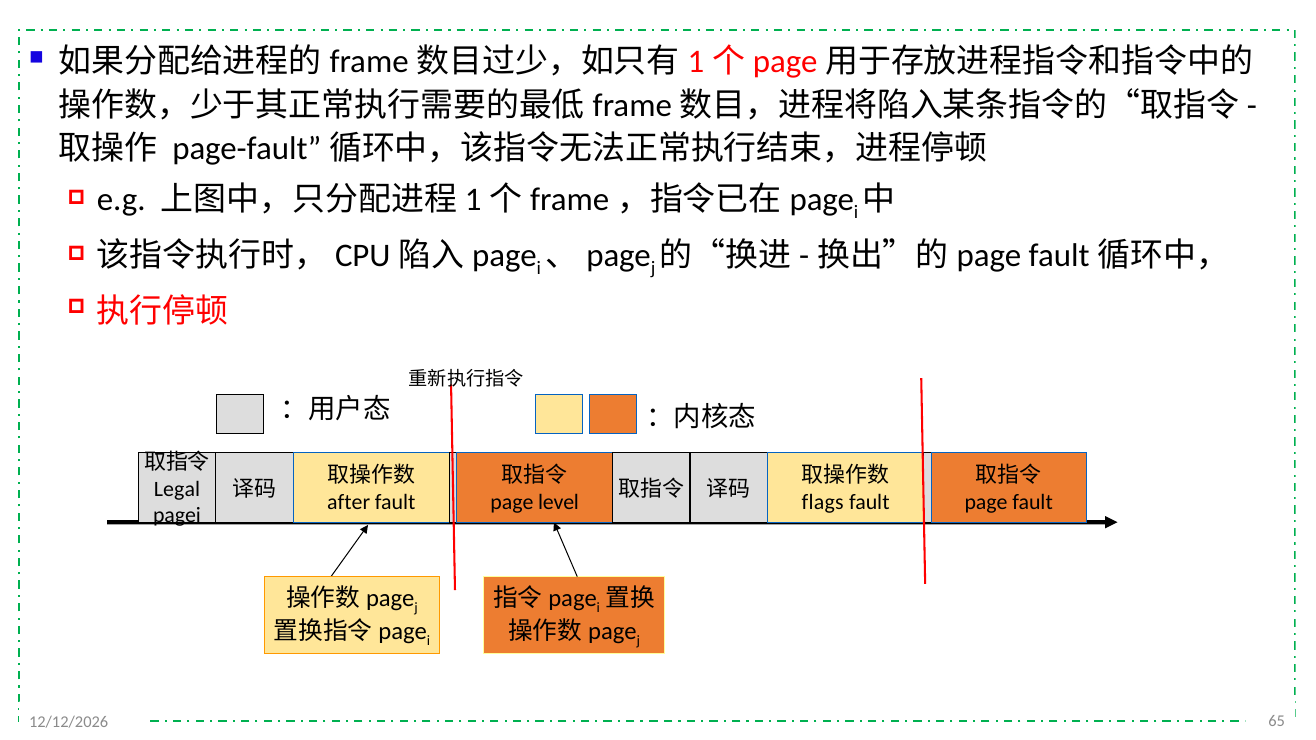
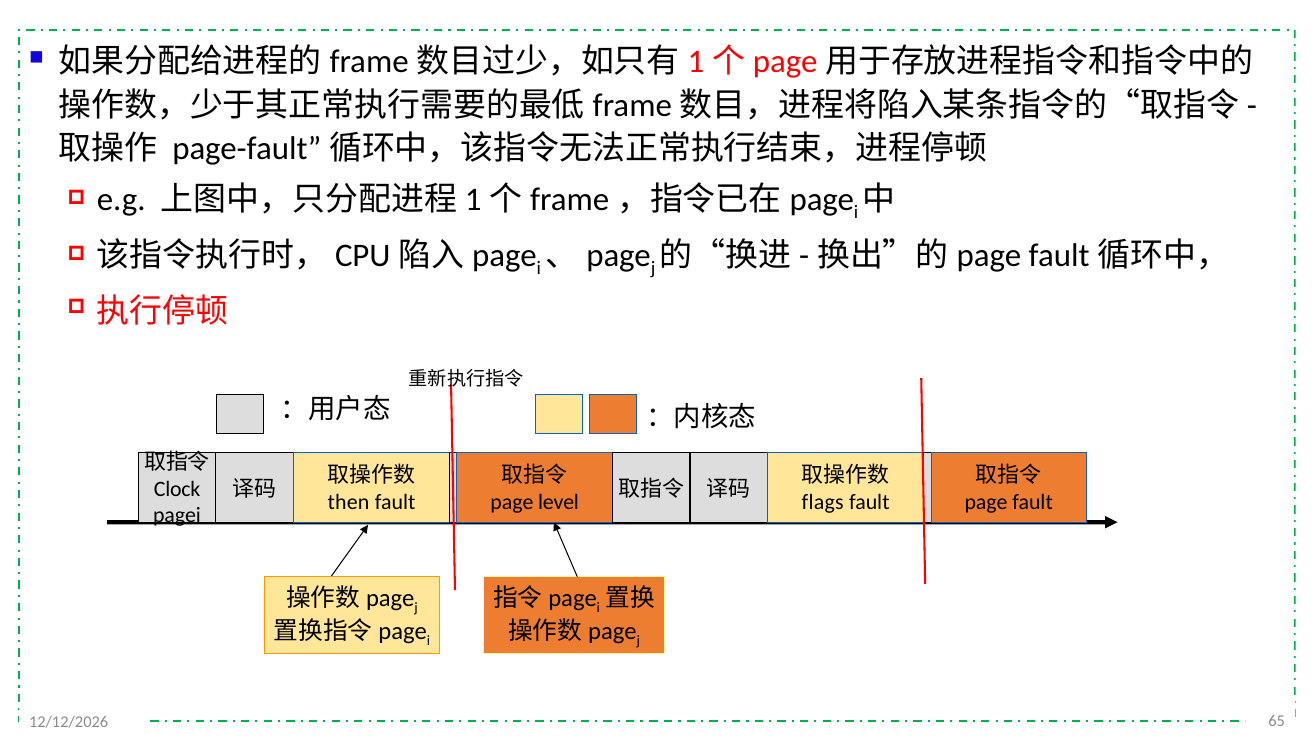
Legal: Legal -> Clock
after: after -> then
